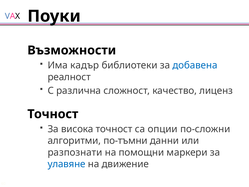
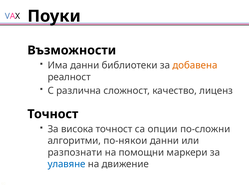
Има кадър: кадър -> данни
добавена colour: blue -> orange
по-тъмни: по-тъмни -> по-някои
